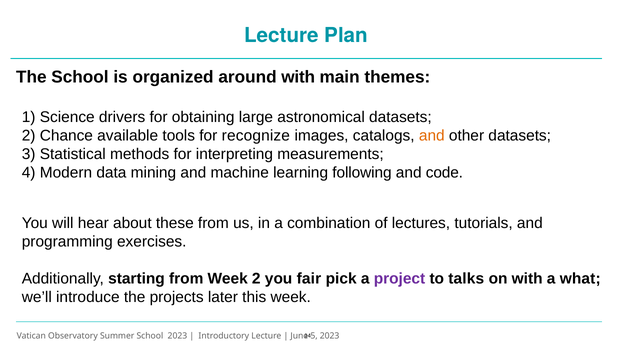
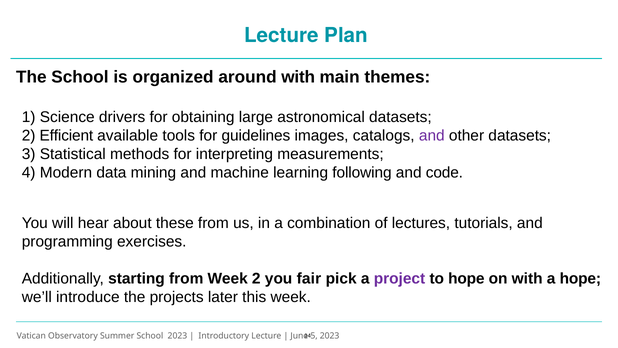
Chance: Chance -> Efficient
recognize: recognize -> guidelines
and at (432, 136) colour: orange -> purple
to talks: talks -> hope
a what: what -> hope
